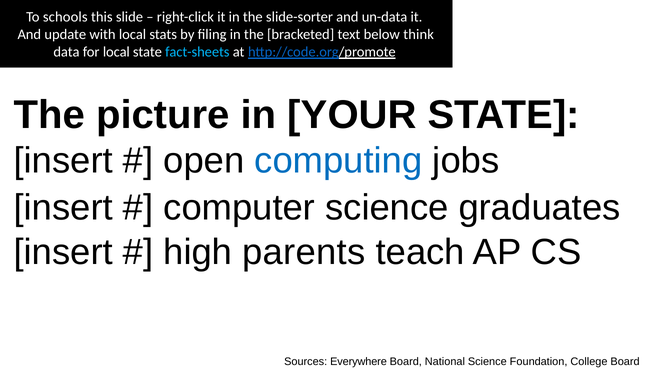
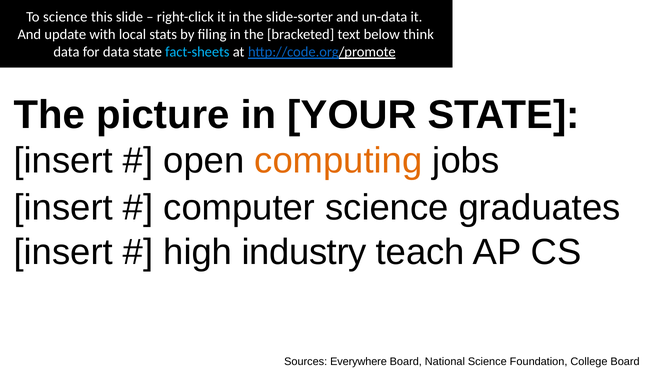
To schools: schools -> science
for local: local -> data
computing colour: blue -> orange
parents: parents -> industry
